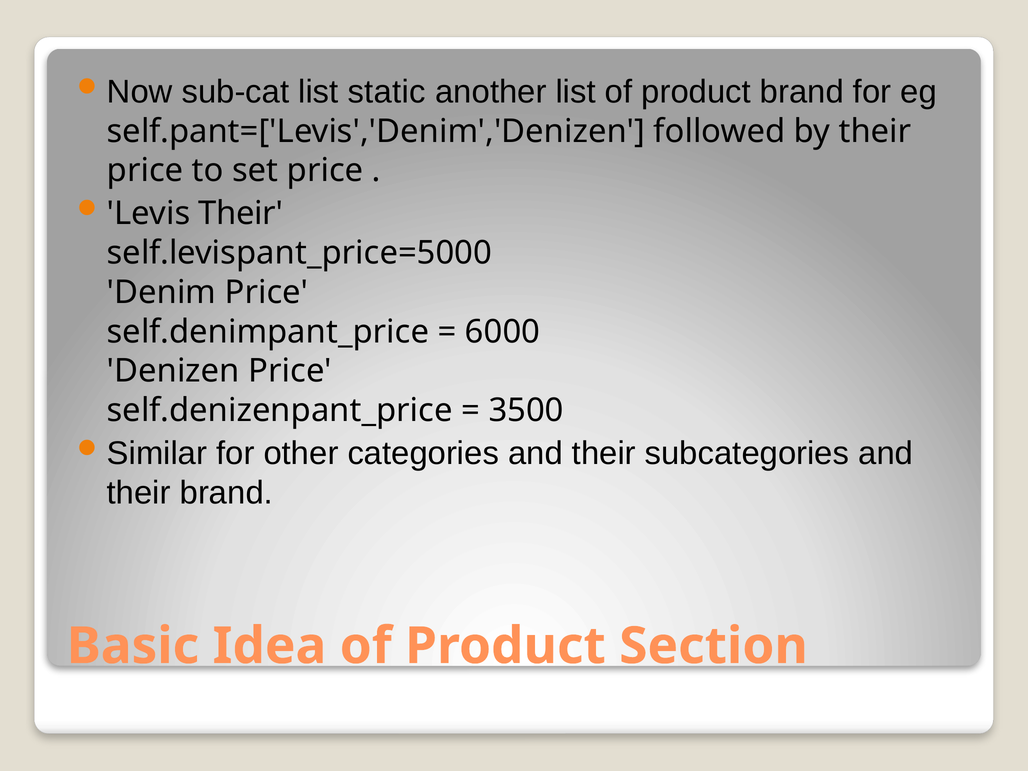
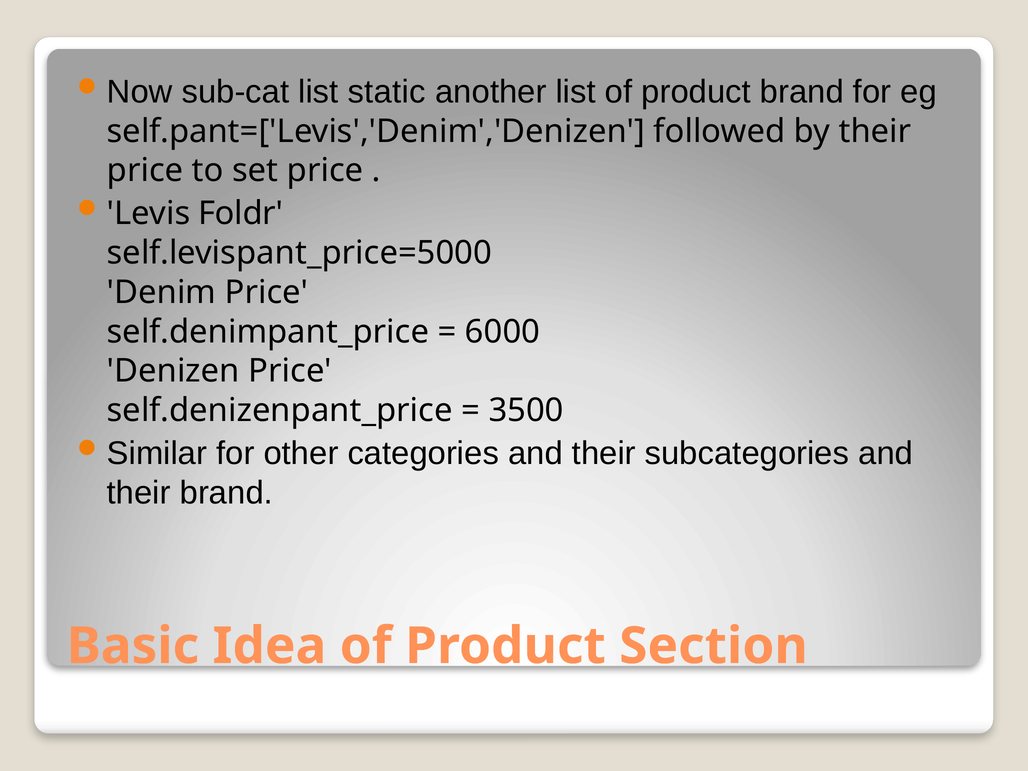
Levis Their: Their -> Foldr
